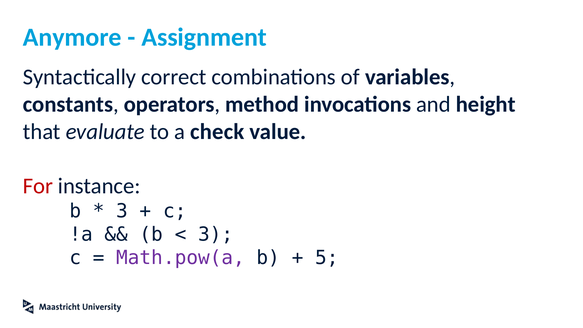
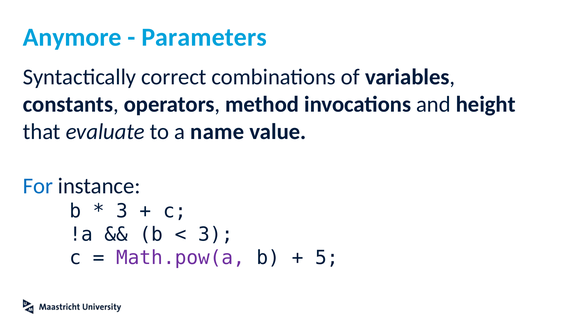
Assignment: Assignment -> Parameters
check: check -> name
For colour: red -> blue
